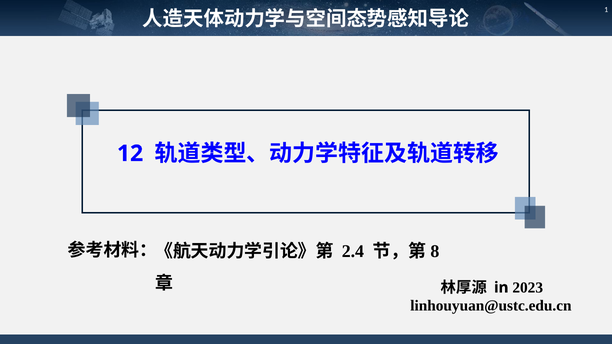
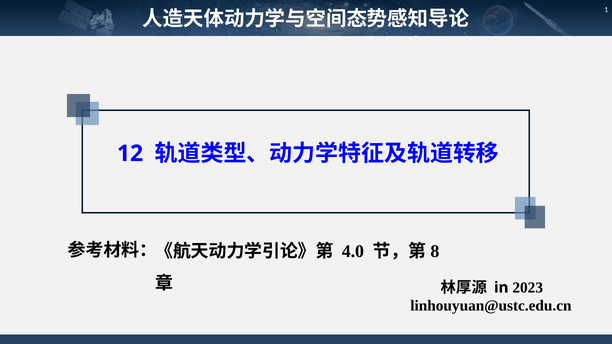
2.4: 2.4 -> 4.0
